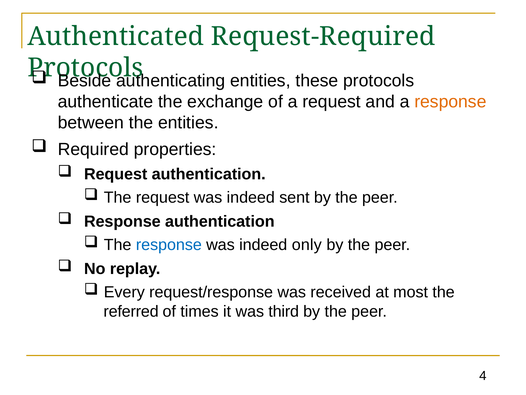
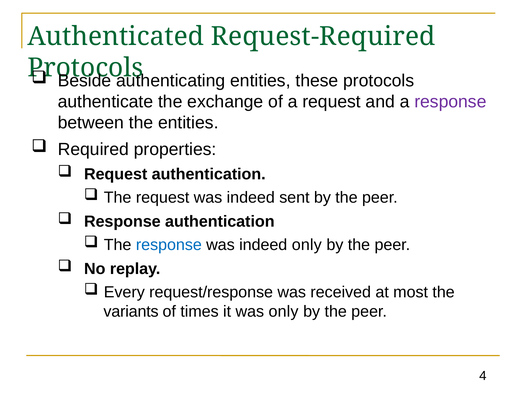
response at (450, 102) colour: orange -> purple
referred: referred -> variants
was third: third -> only
